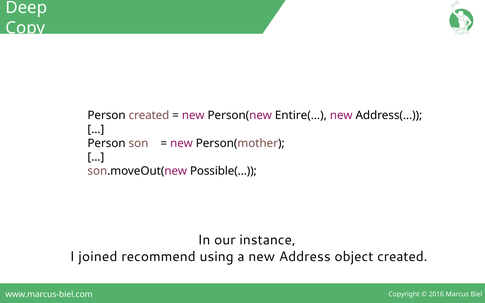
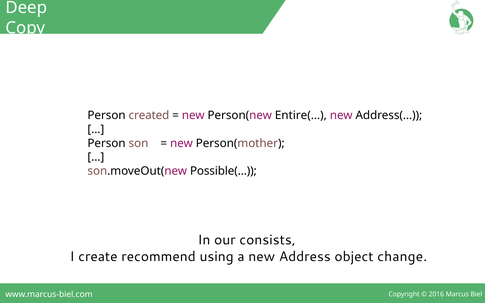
instance: instance -> consists
joined: joined -> create
object created: created -> change
